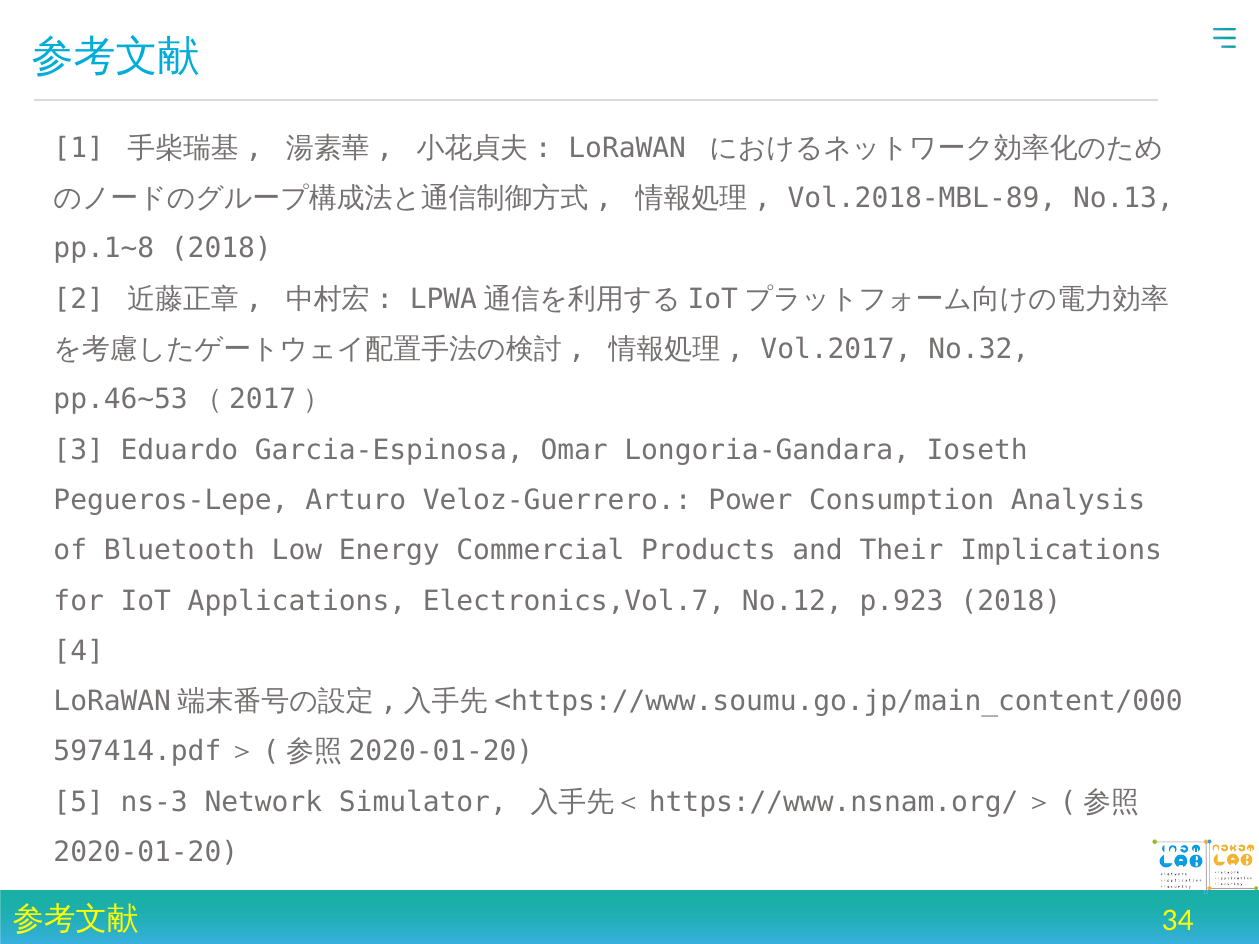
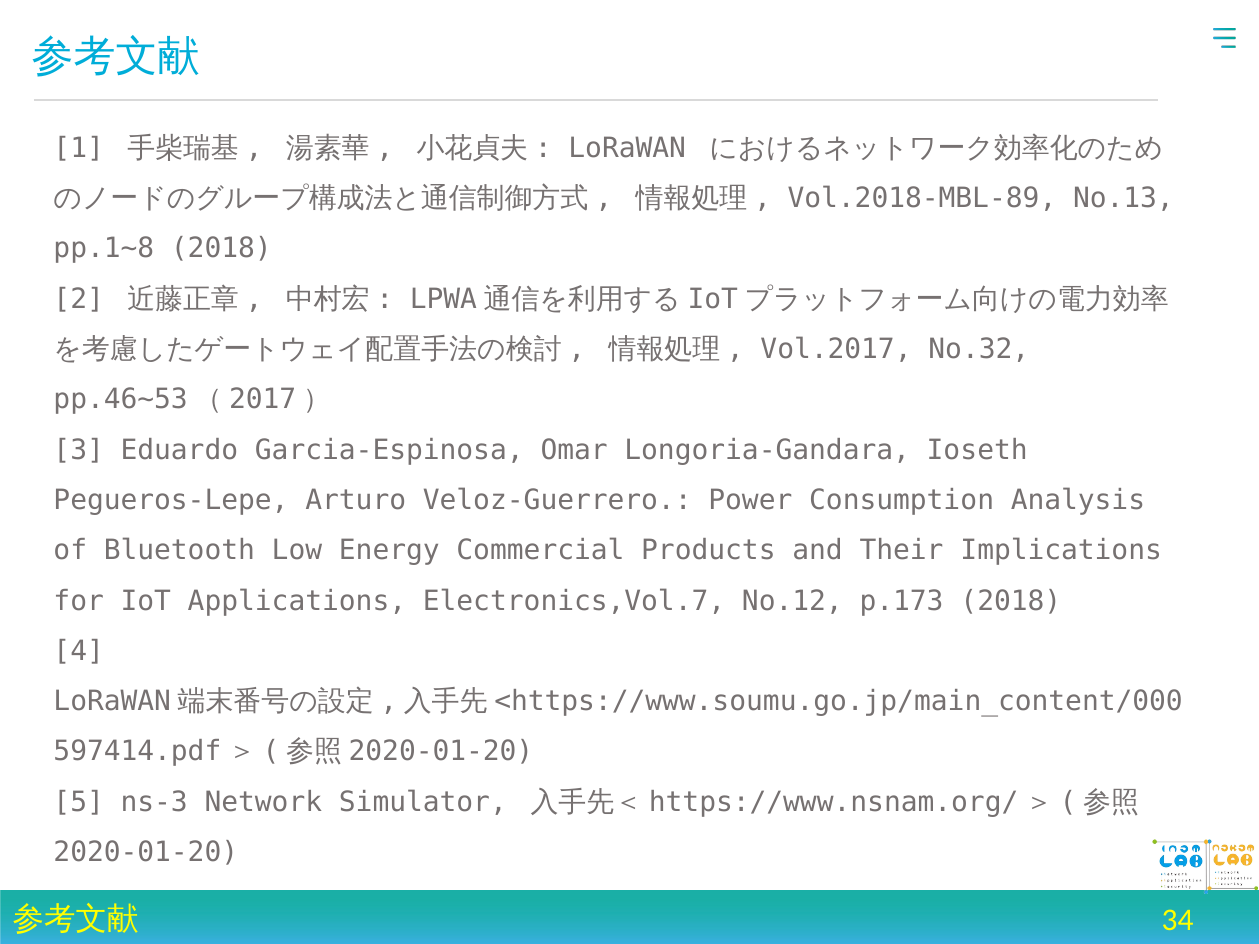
p.923: p.923 -> p.173
